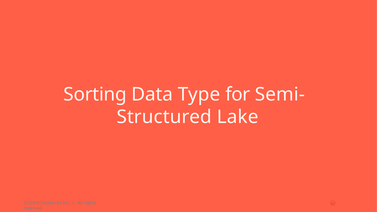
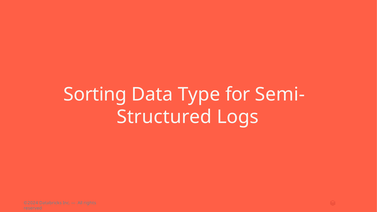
Lake: Lake -> Logs
